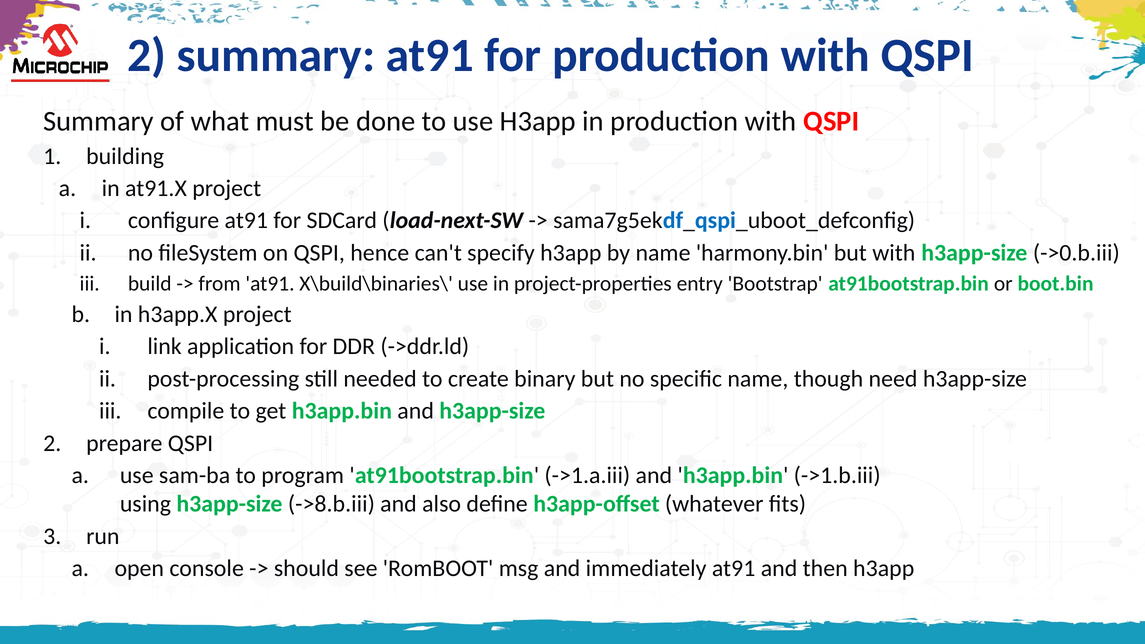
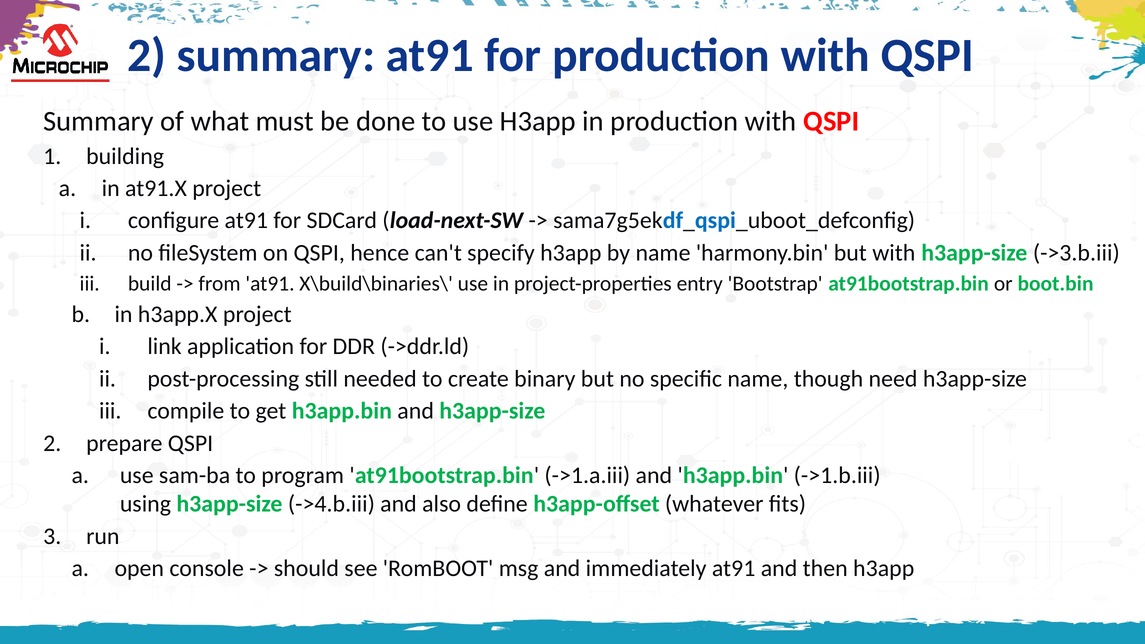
->0.b.iii: ->0.b.iii -> ->3.b.iii
->8.b.iii: ->8.b.iii -> ->4.b.iii
